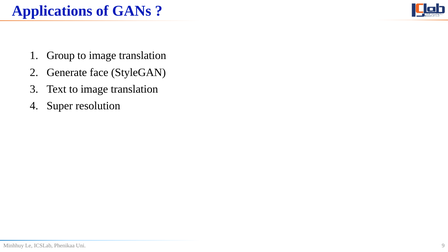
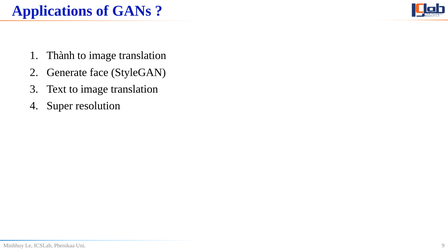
Group: Group -> Thành
